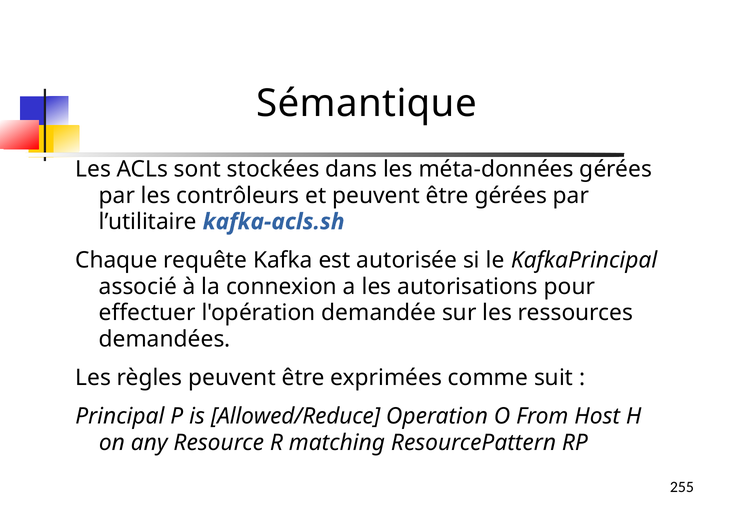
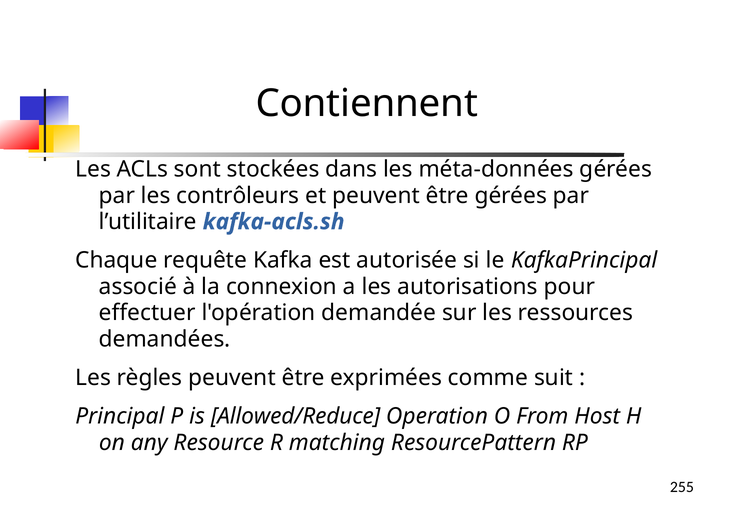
Sémantique: Sémantique -> Contiennent
